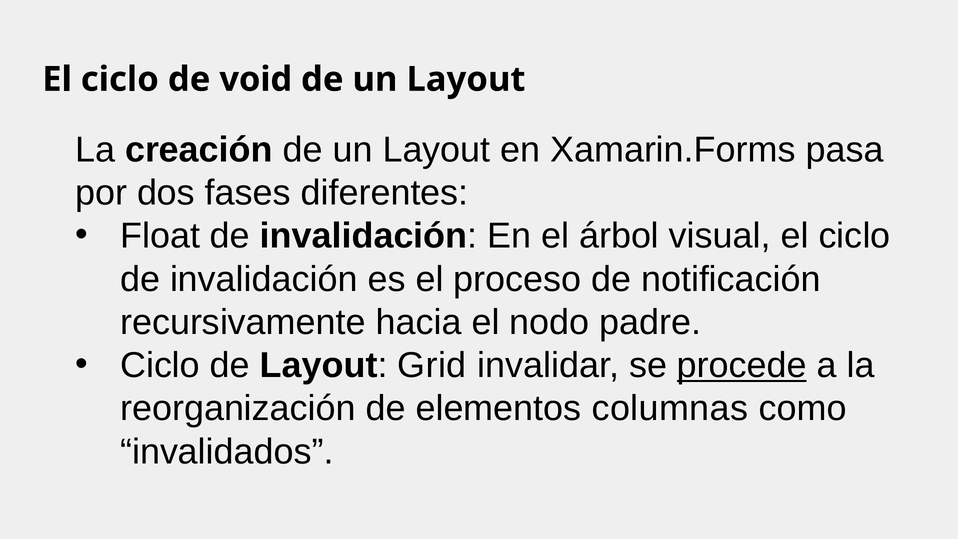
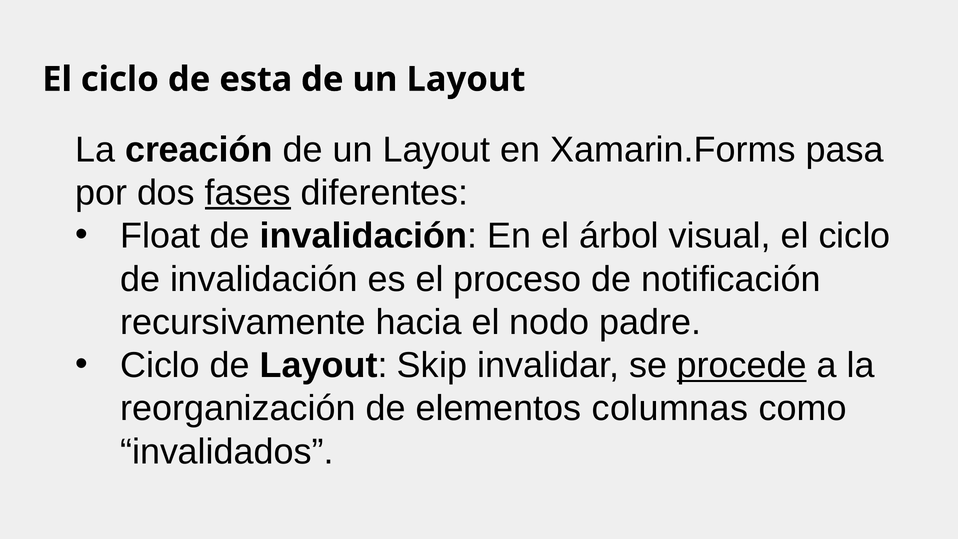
void: void -> esta
fases underline: none -> present
Grid: Grid -> Skip
